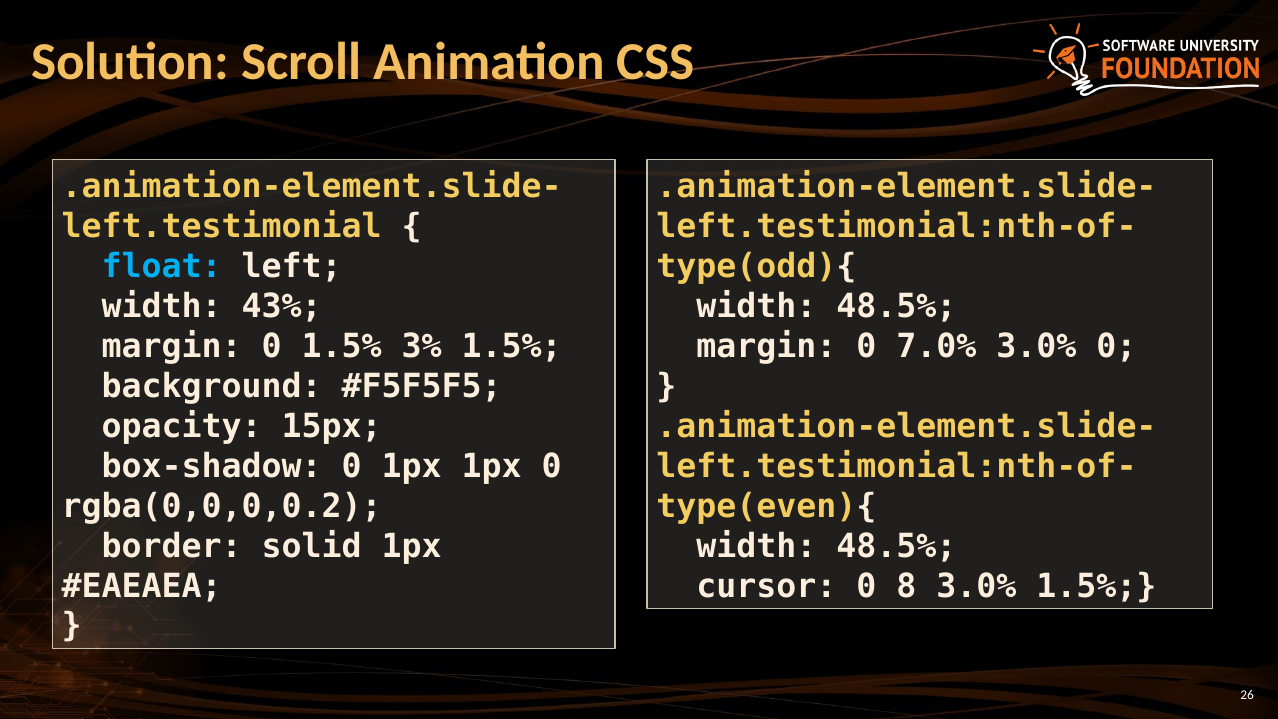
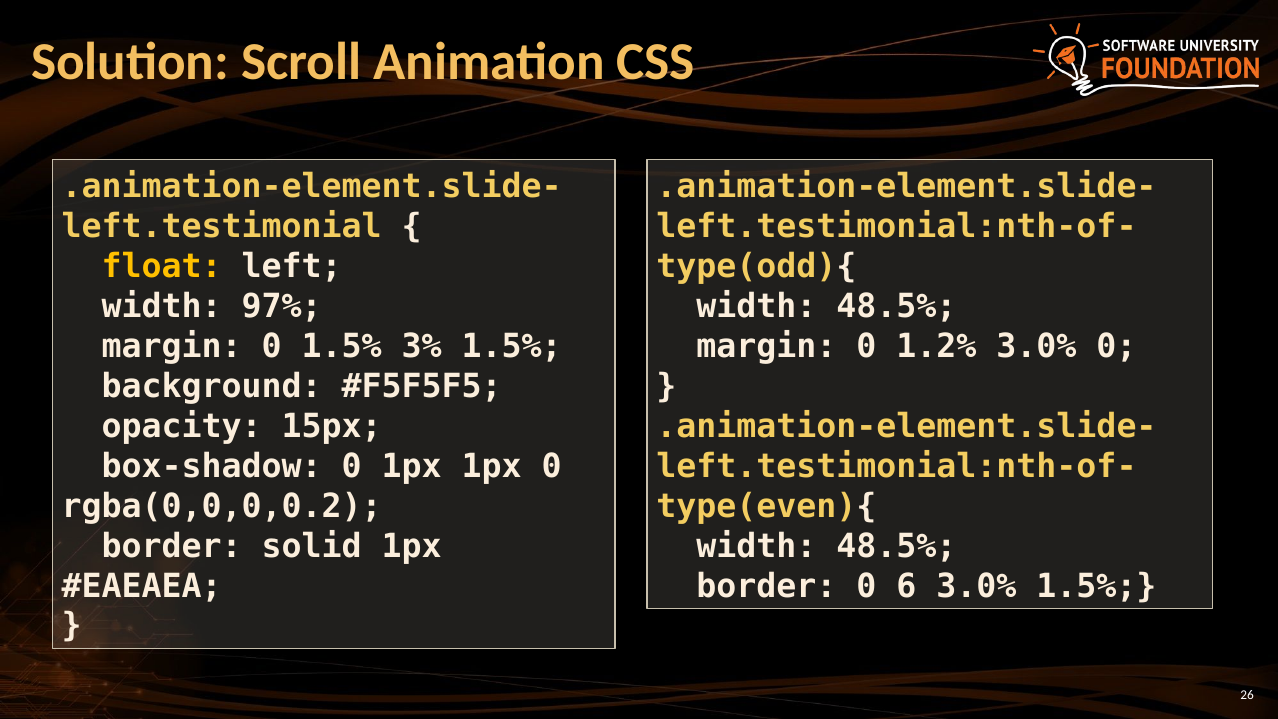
float colour: light blue -> yellow
43%: 43% -> 97%
7.0%: 7.0% -> 1.2%
cursor at (766, 586): cursor -> border
8: 8 -> 6
